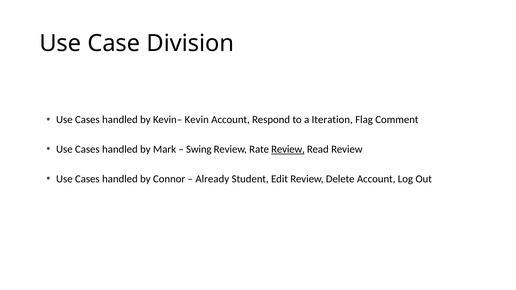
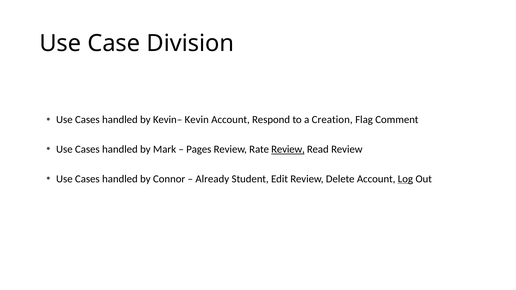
Iteration: Iteration -> Creation
Swing: Swing -> Pages
Log underline: none -> present
